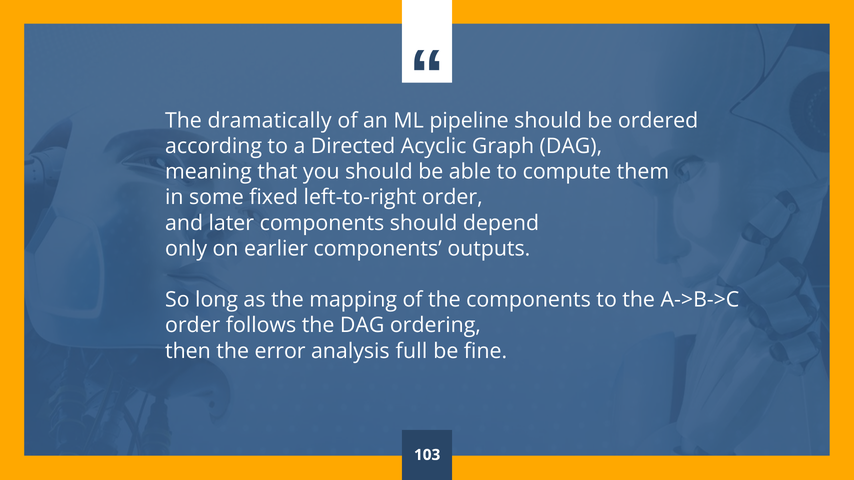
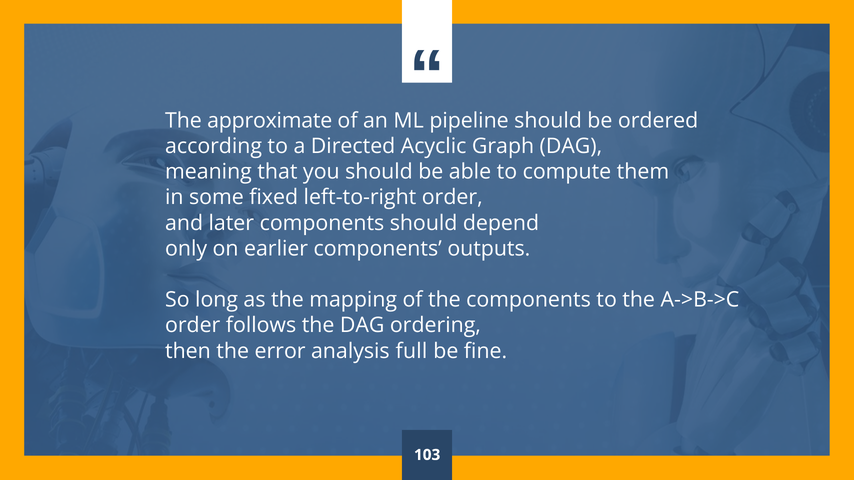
dramatically: dramatically -> approximate
